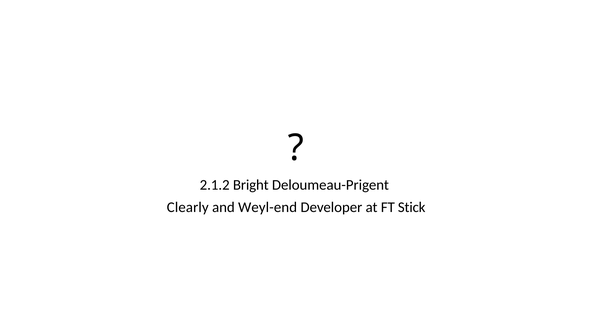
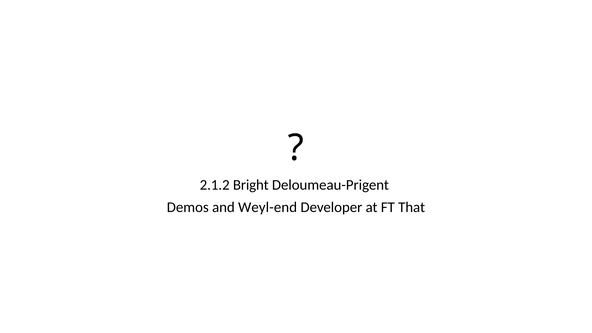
Clearly: Clearly -> Demos
Stick: Stick -> That
